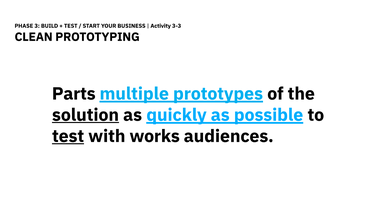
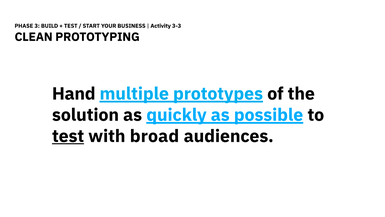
Parts: Parts -> Hand
solution underline: present -> none
works: works -> broad
